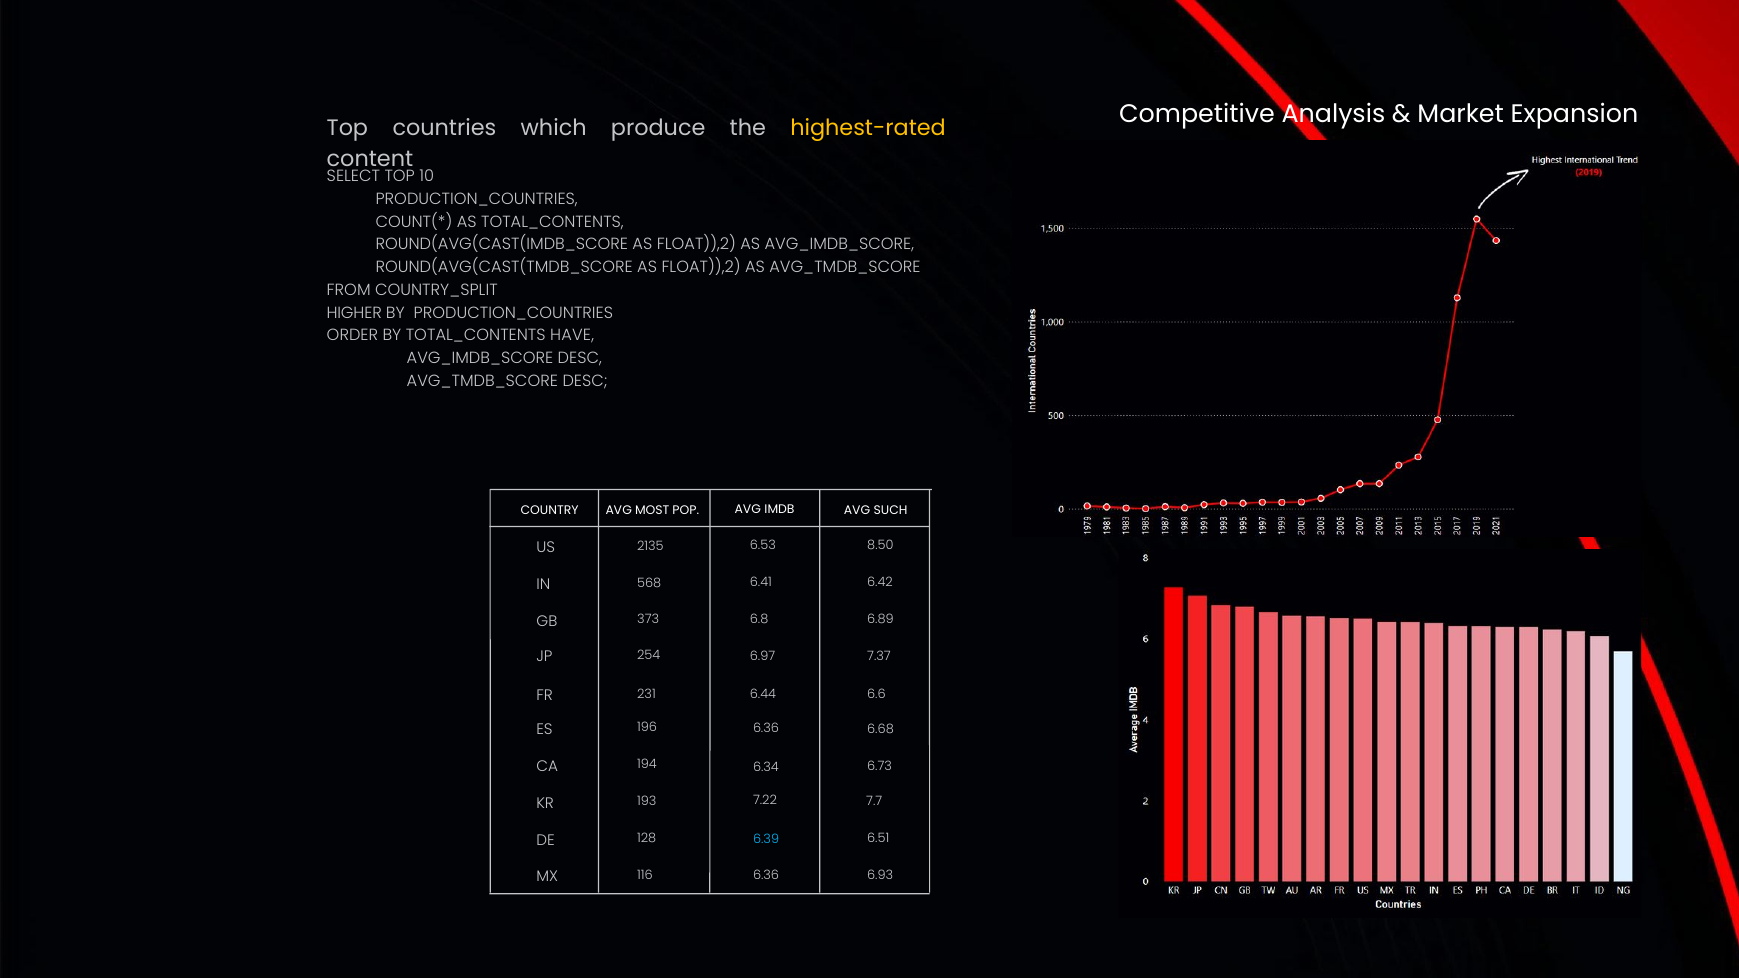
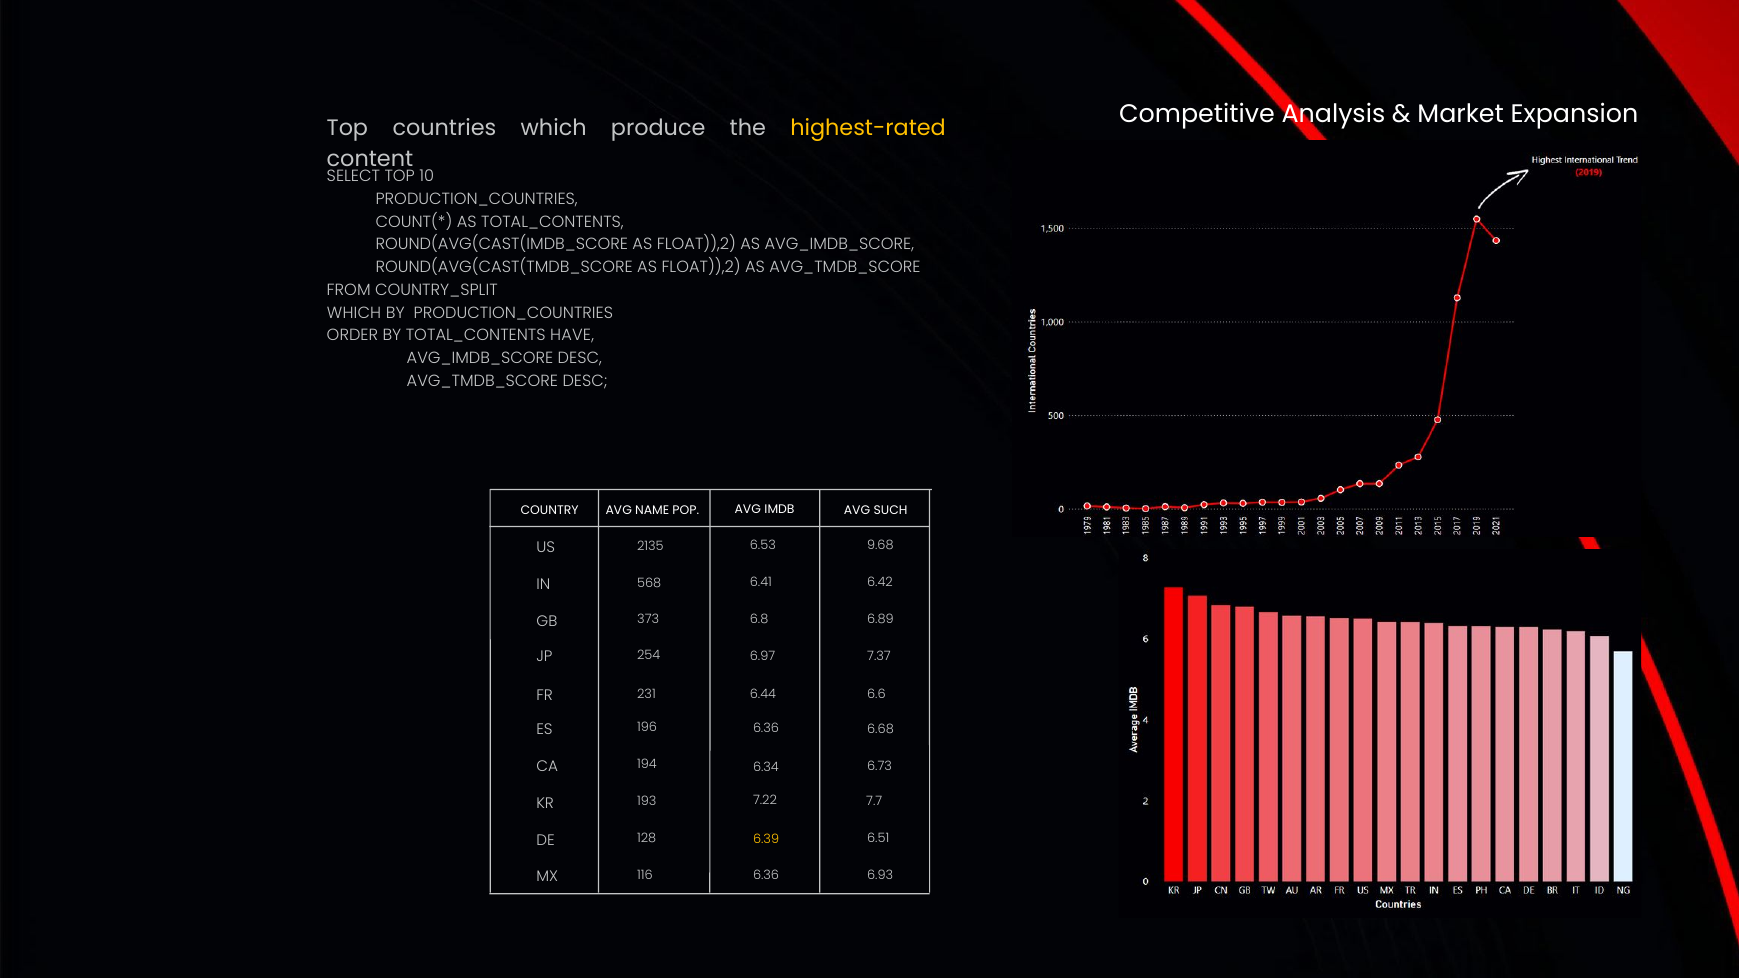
HIGHER at (354, 313): HIGHER -> WHICH
MOST: MOST -> NAME
8.50: 8.50 -> 9.68
6.39 colour: light blue -> yellow
